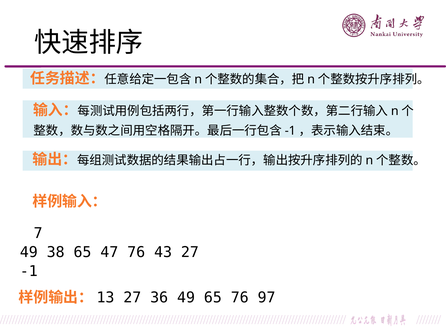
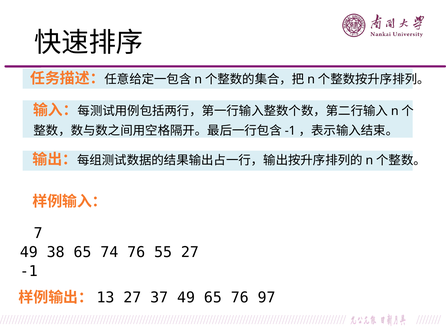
47: 47 -> 74
43: 43 -> 55
36: 36 -> 37
